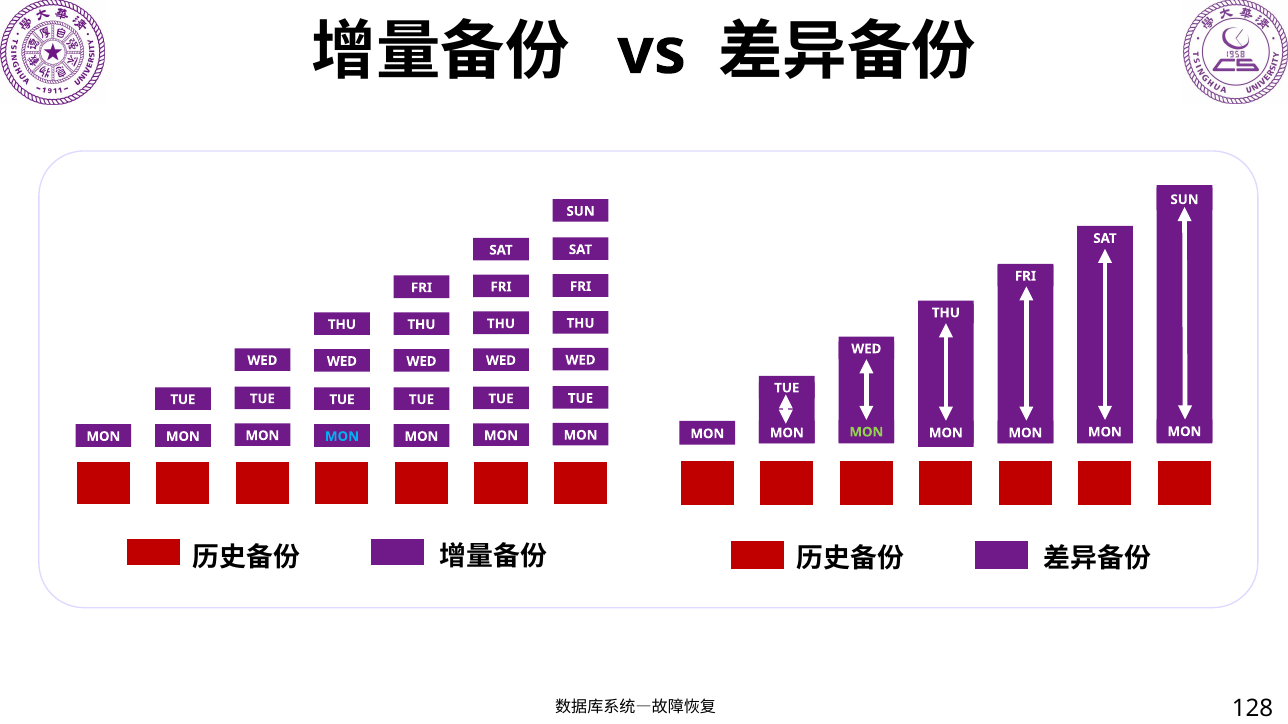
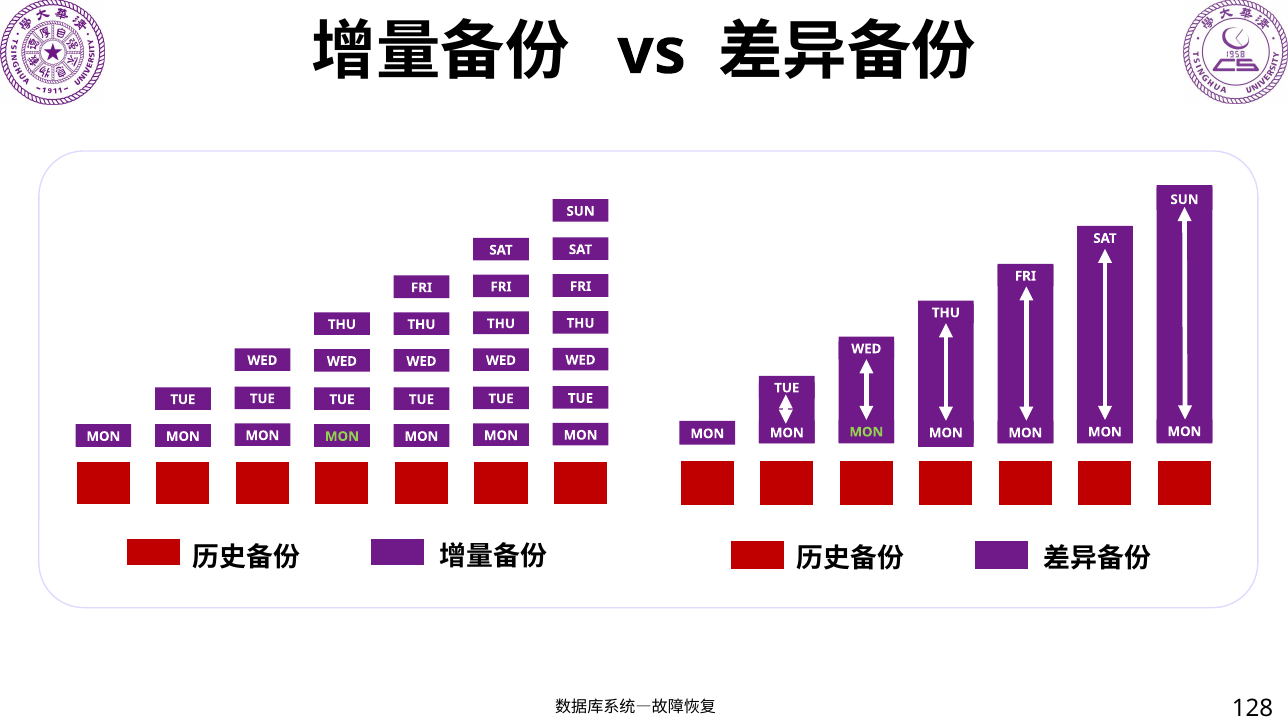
MON at (342, 437) colour: light blue -> light green
